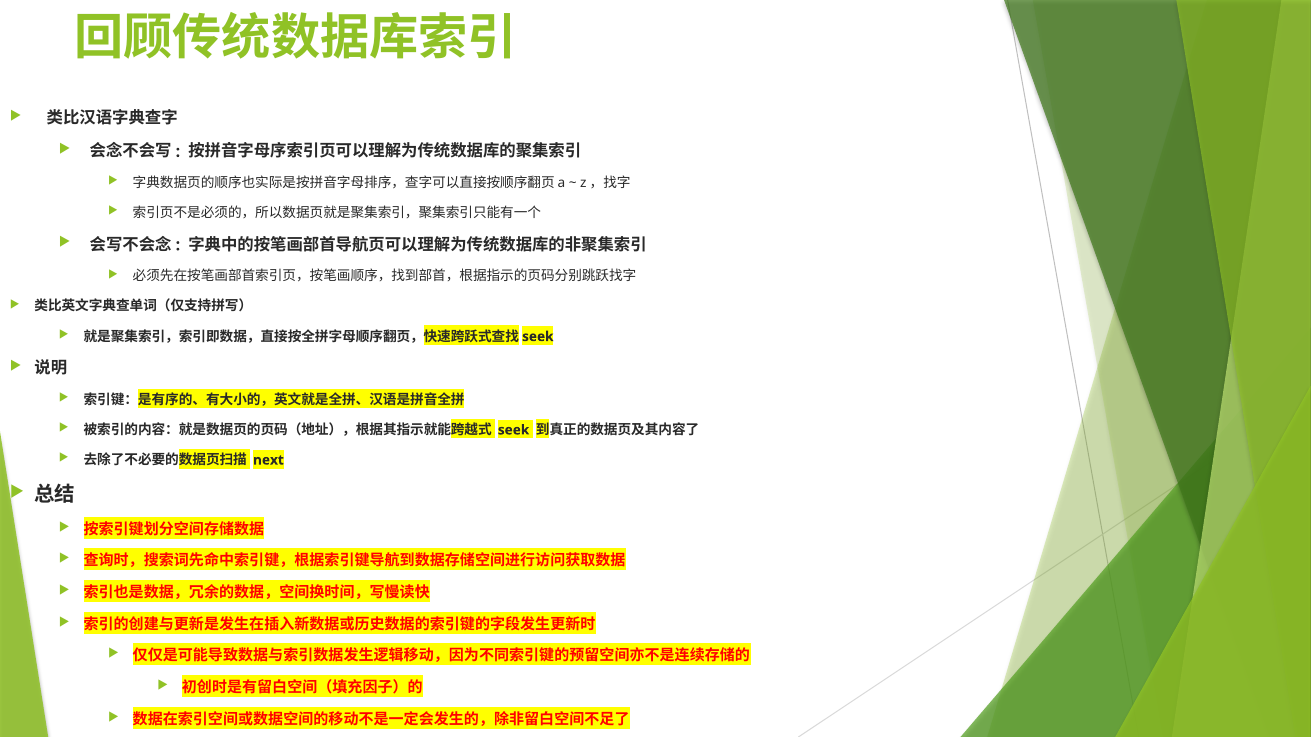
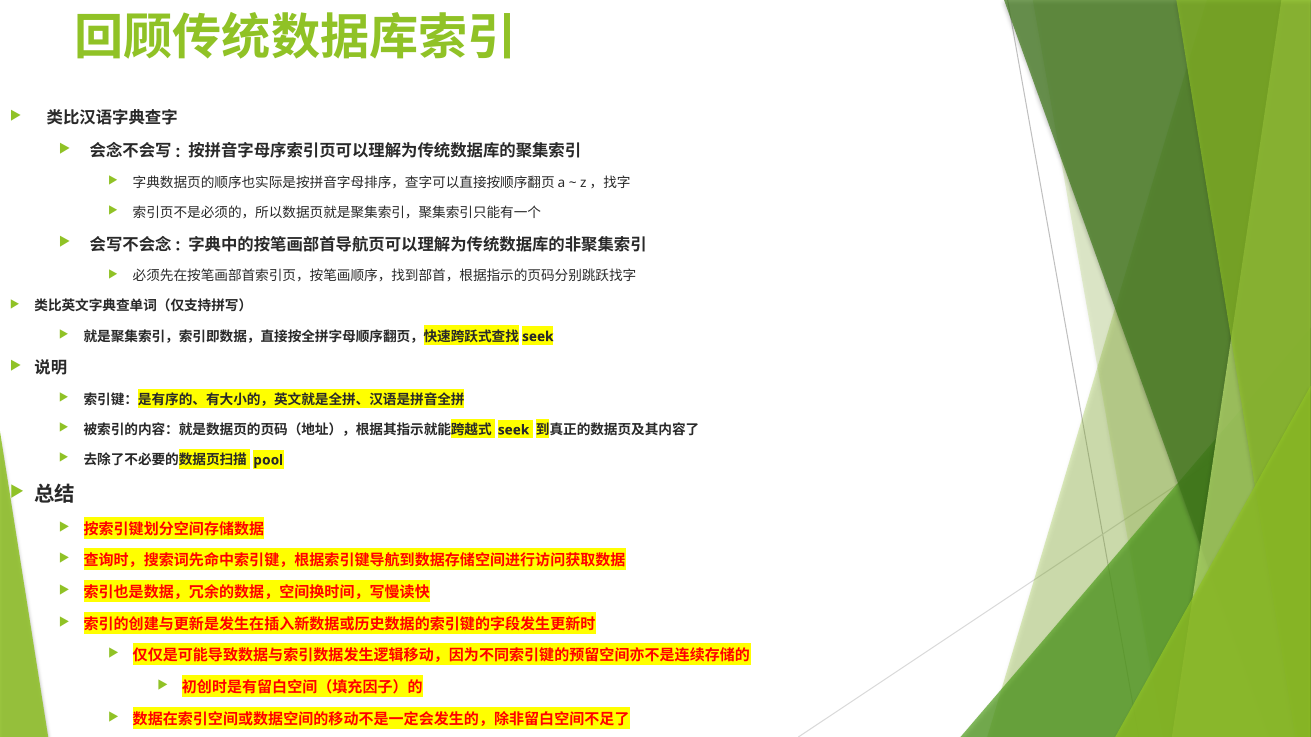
next: next -> pool
